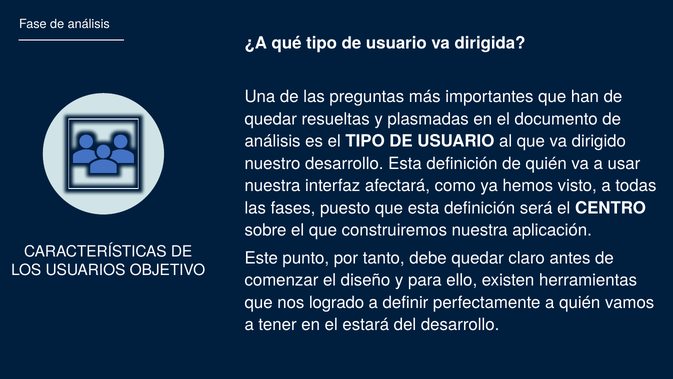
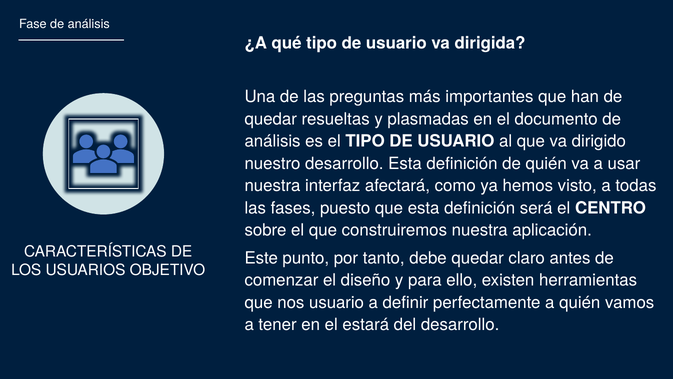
nos logrado: logrado -> usuario
